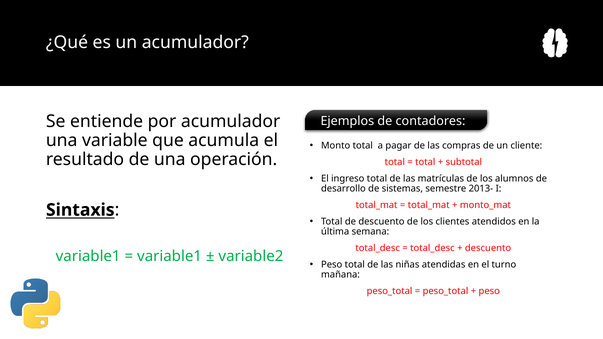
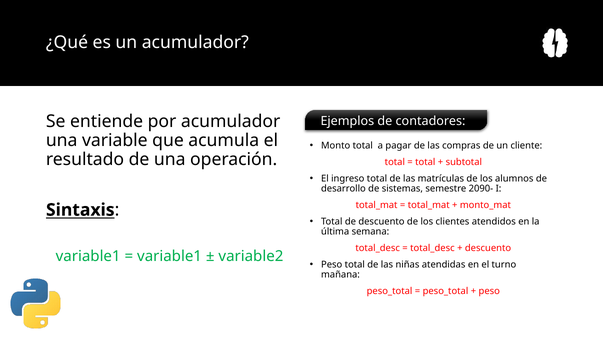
2013-: 2013- -> 2090-
